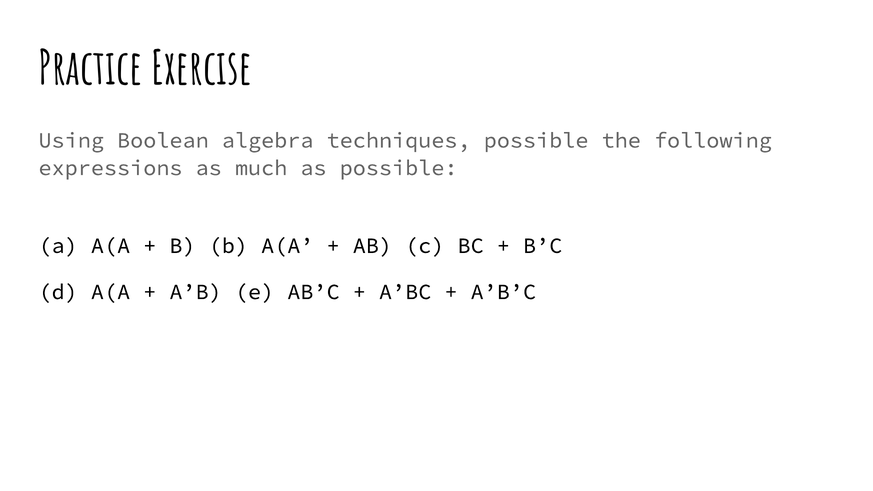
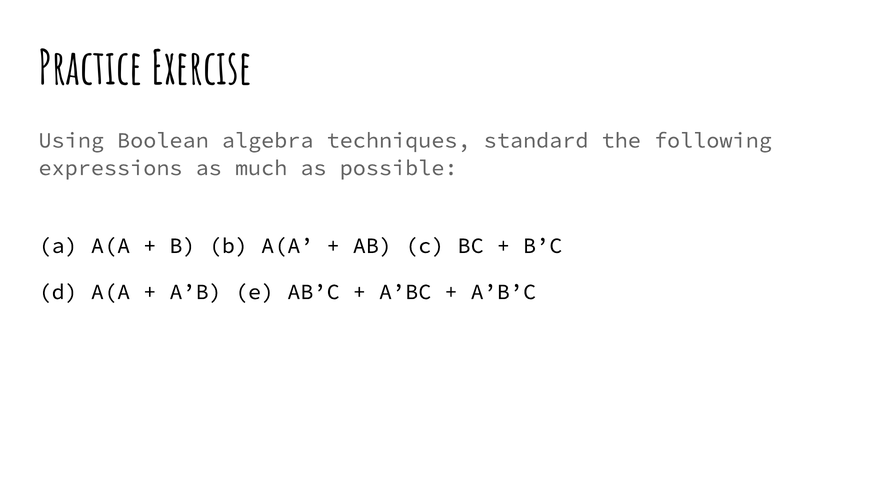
techniques possible: possible -> standard
